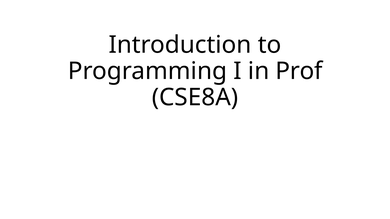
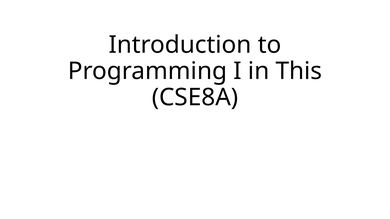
Prof: Prof -> This
